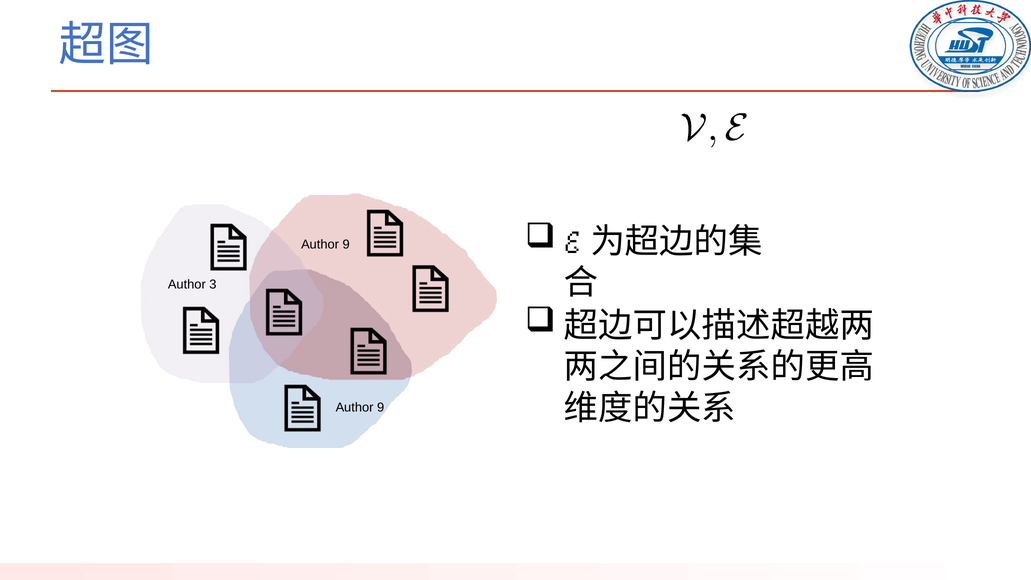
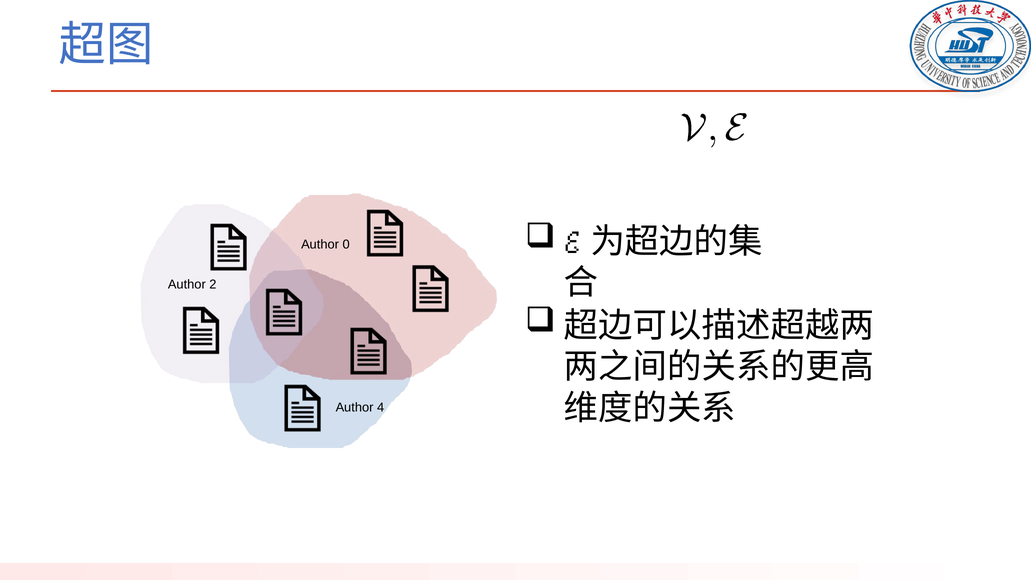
9 at (346, 245): 9 -> 0
3: 3 -> 2
9 at (381, 407): 9 -> 4
